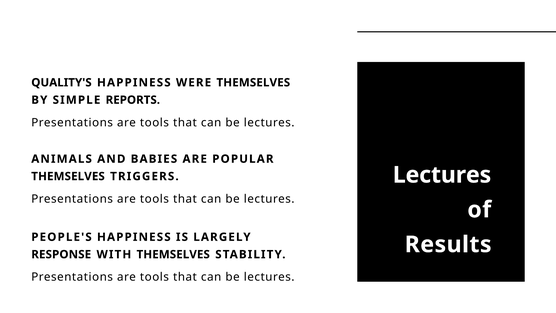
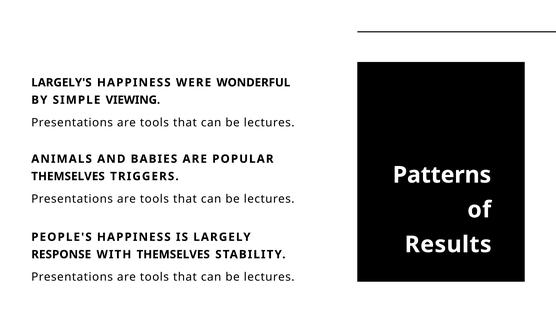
QUALITY'S: QUALITY'S -> LARGELY'S
WERE THEMSELVES: THEMSELVES -> WONDERFUL
REPORTS: REPORTS -> VIEWING
Lectures at (442, 175): Lectures -> Patterns
